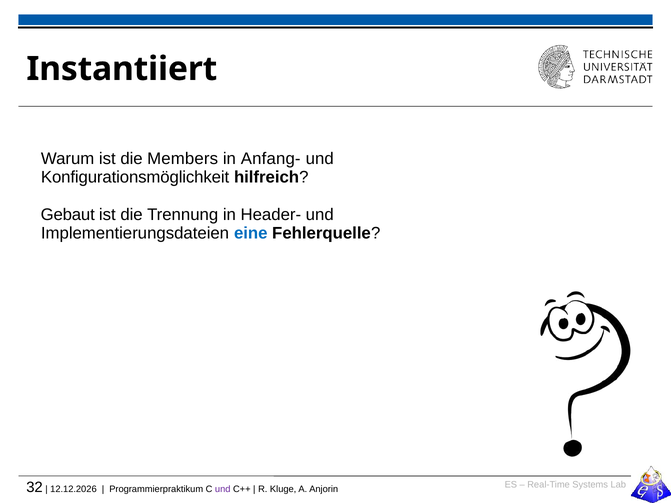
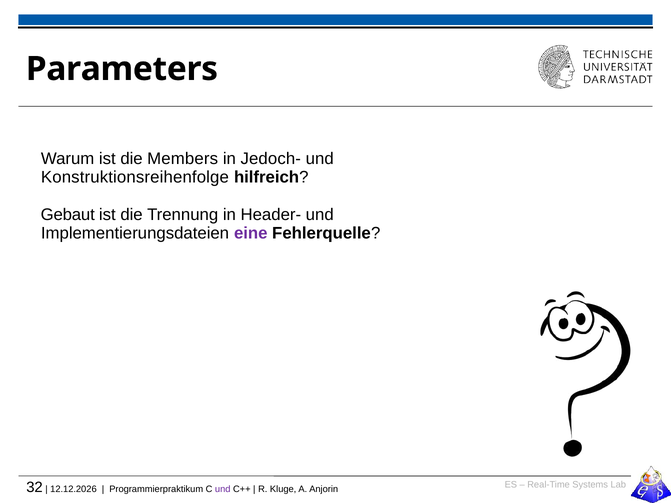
Instantiiert: Instantiiert -> Parameters
Anfang-: Anfang- -> Jedoch-
Konfigurationsmöglichkeit: Konfigurationsmöglichkeit -> Konstruktionsreihenfolge
eine colour: blue -> purple
